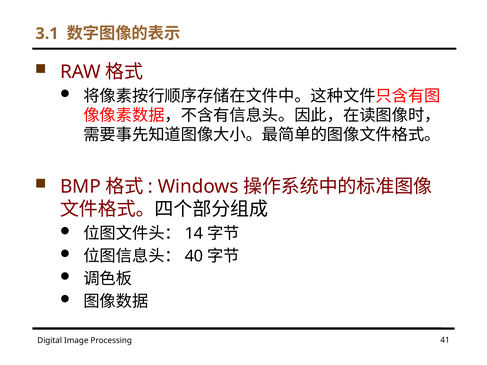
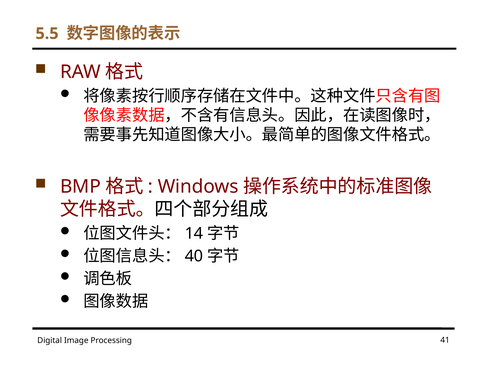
3.1: 3.1 -> 5.5
